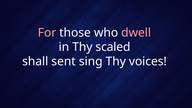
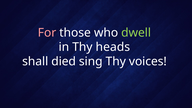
dwell colour: pink -> light green
scaled: scaled -> heads
sent: sent -> died
